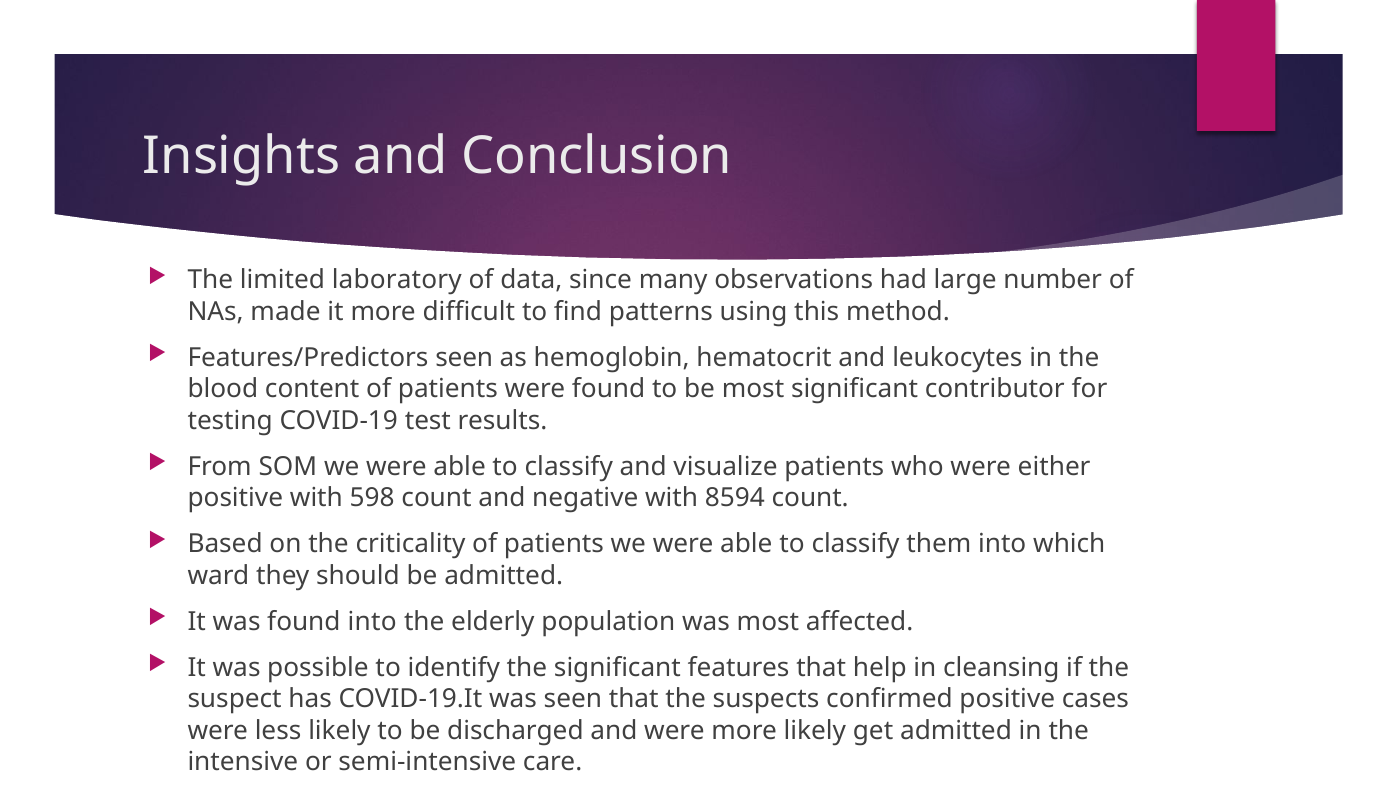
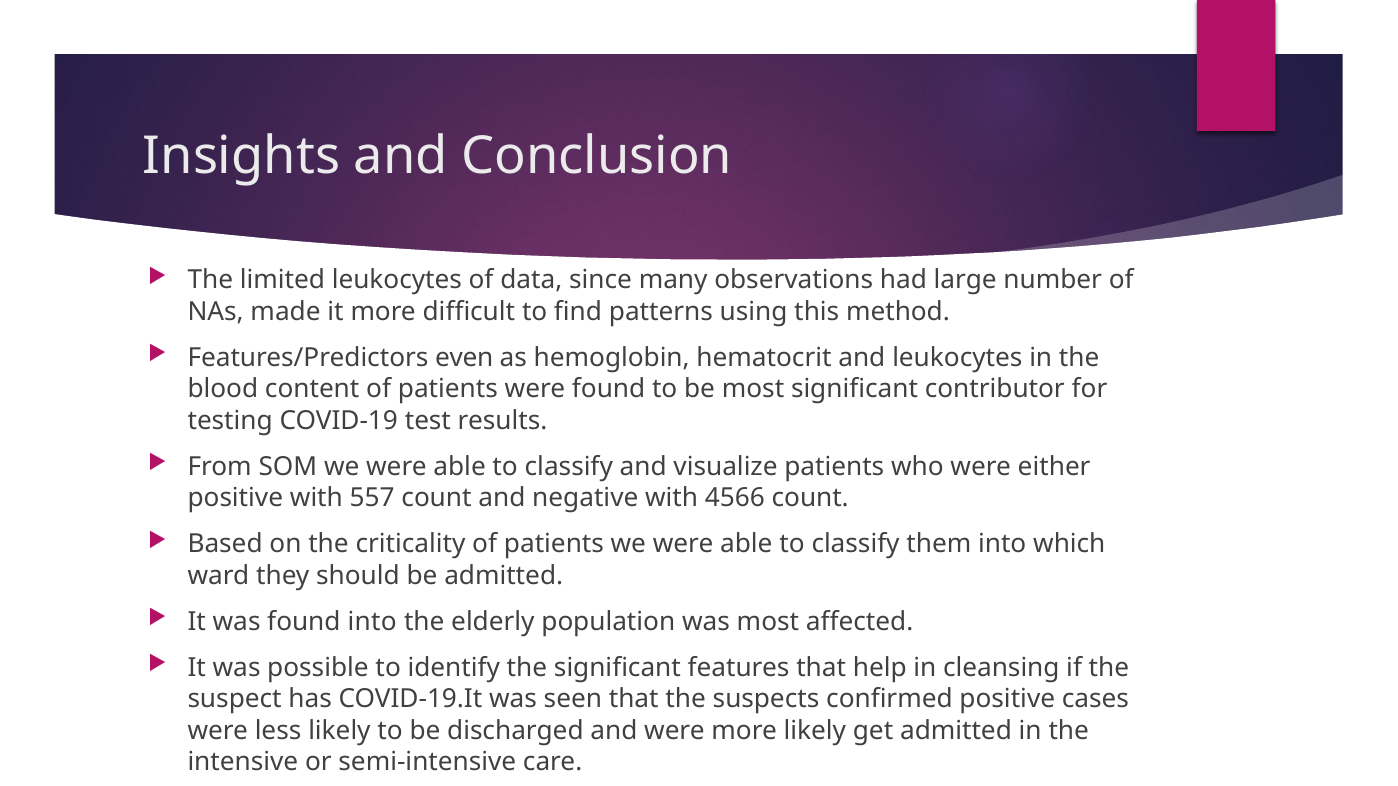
limited laboratory: laboratory -> leukocytes
Features/Predictors seen: seen -> even
598: 598 -> 557
8594: 8594 -> 4566
